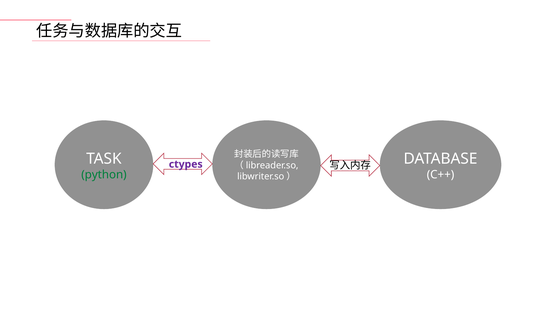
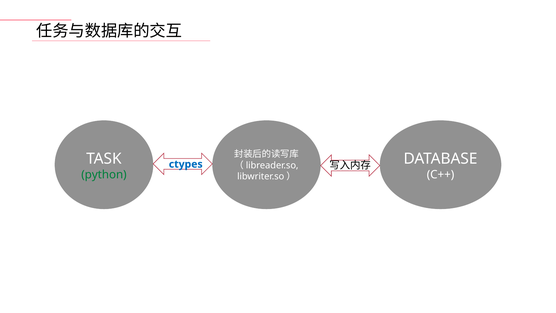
ctypes colour: purple -> blue
